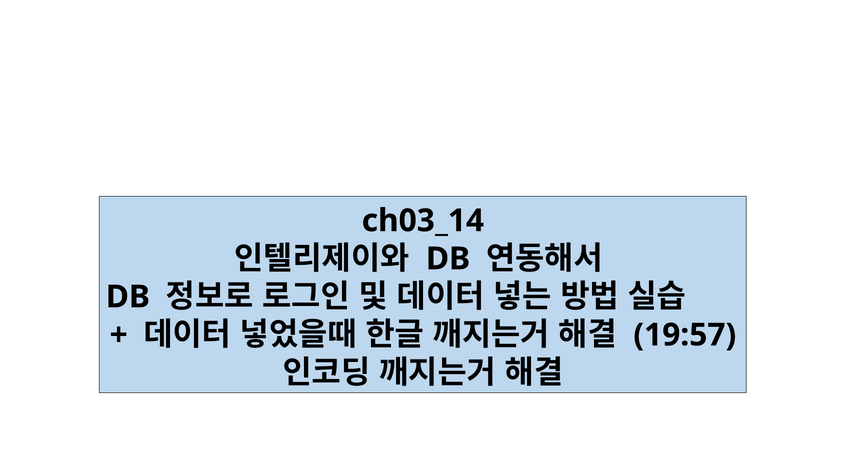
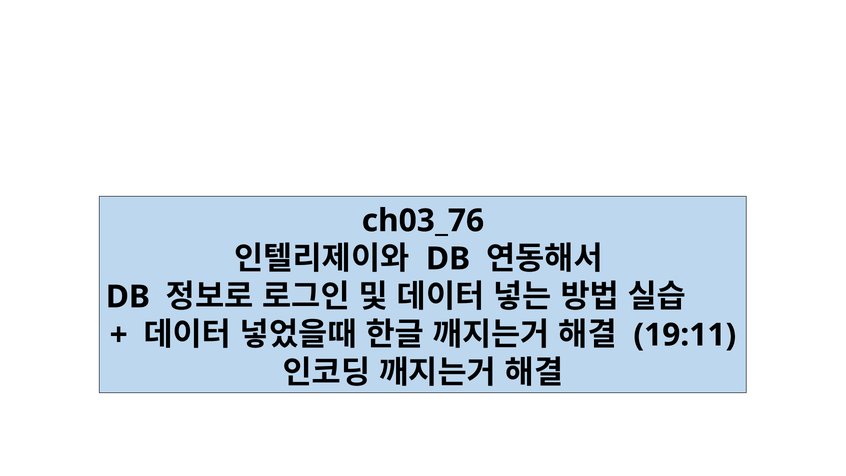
ch03_14: ch03_14 -> ch03_76
19:57: 19:57 -> 19:11
